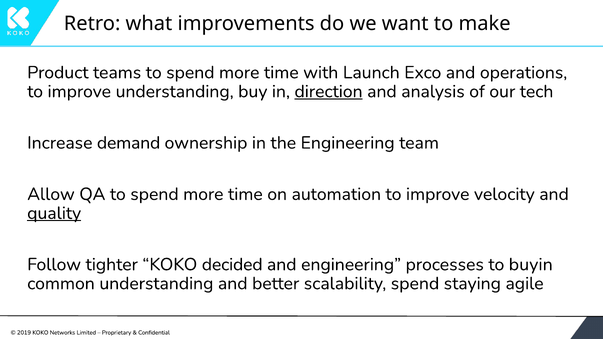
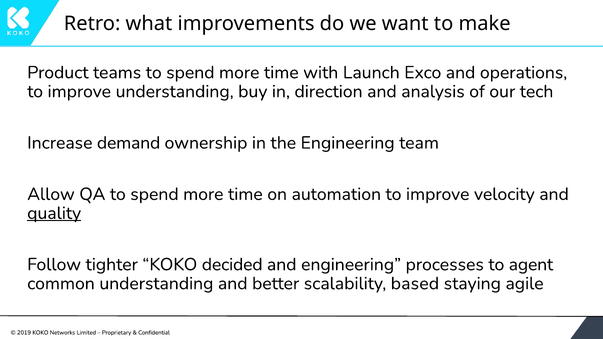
direction underline: present -> none
buyin: buyin -> agent
scalability spend: spend -> based
